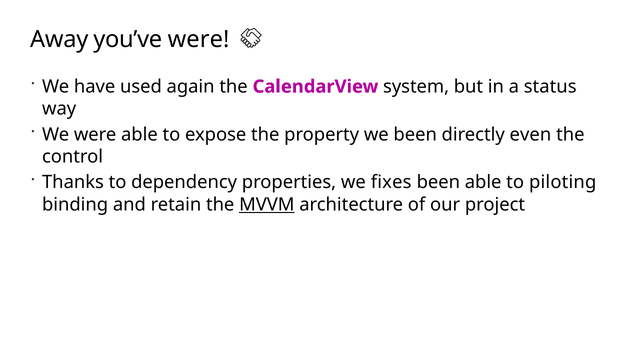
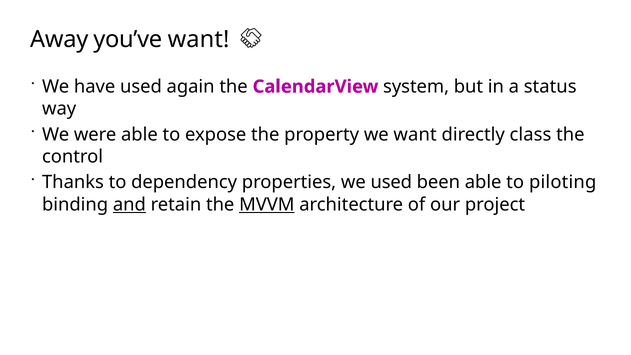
you’ve were: were -> want
we been: been -> want
even: even -> class
we fixes: fixes -> used
and underline: none -> present
